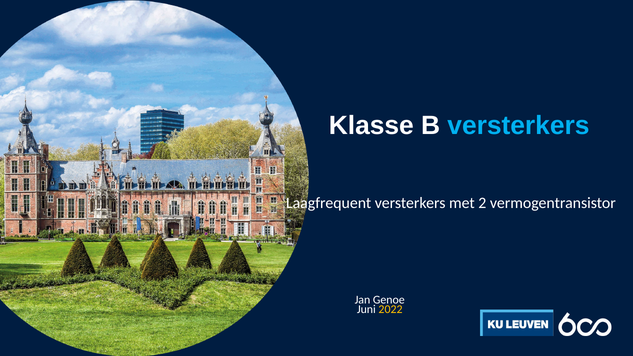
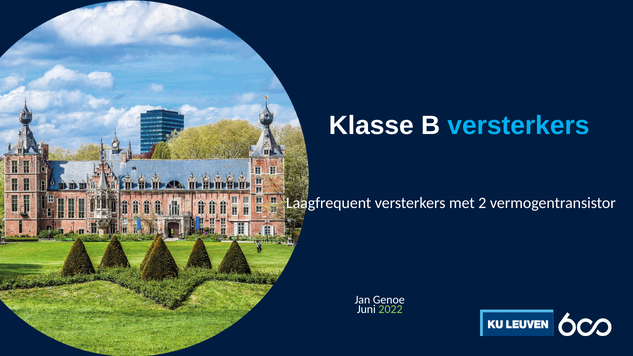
2022 colour: yellow -> light green
